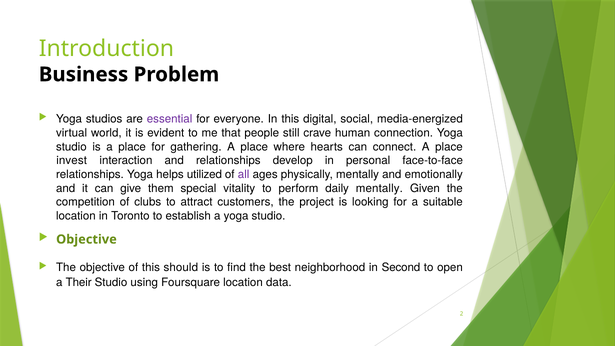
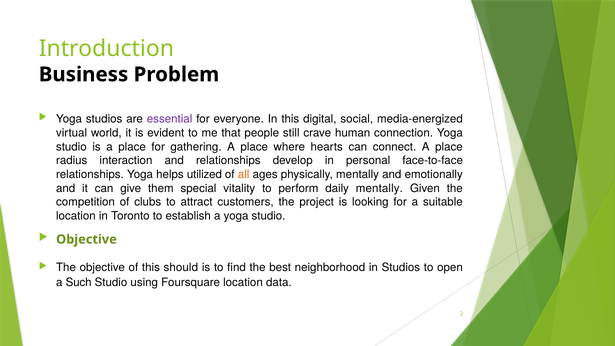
invest: invest -> radius
all colour: purple -> orange
in Second: Second -> Studios
Their: Their -> Such
